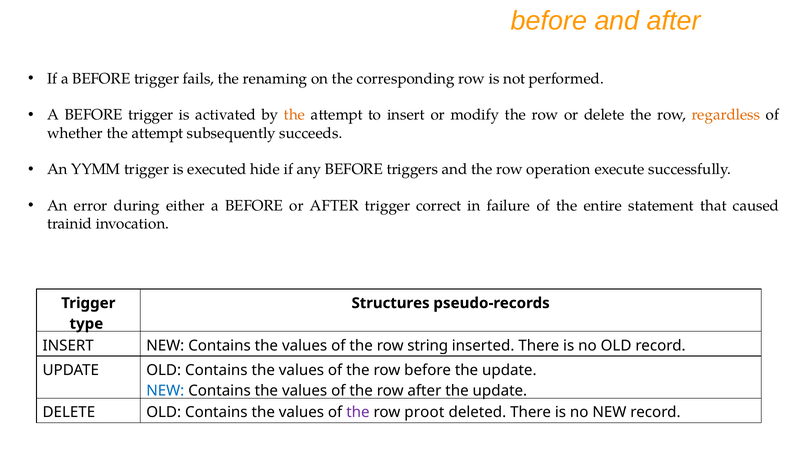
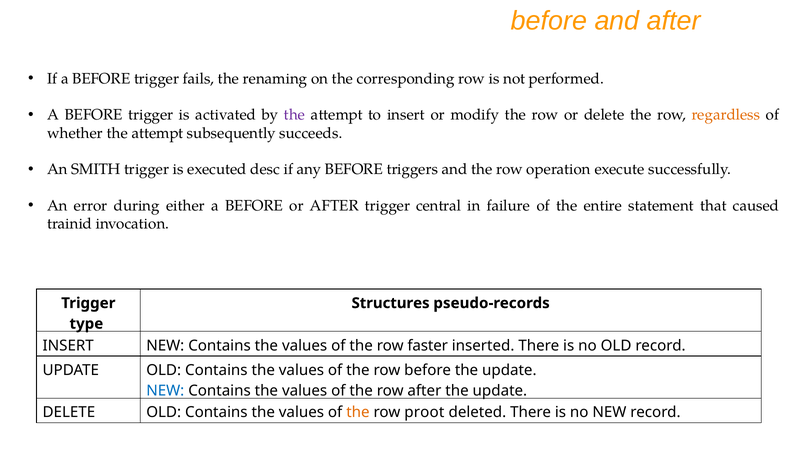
the at (295, 115) colour: orange -> purple
YYMM: YYMM -> SMITH
hide: hide -> desc
correct: correct -> central
string: string -> faster
the at (358, 413) colour: purple -> orange
